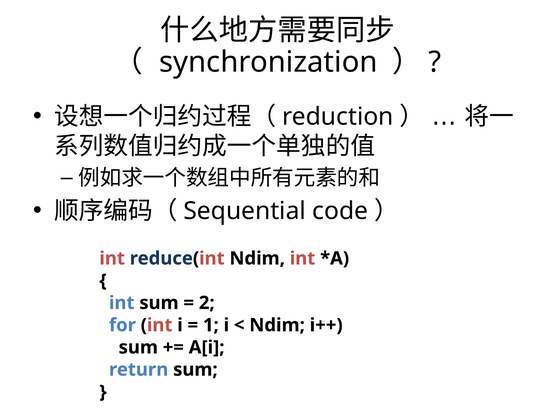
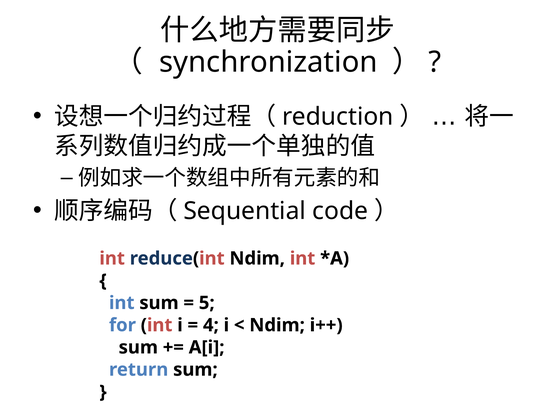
2: 2 -> 5
1: 1 -> 4
